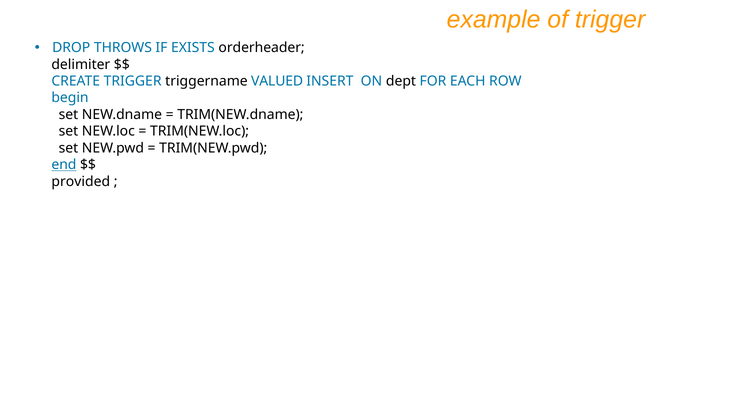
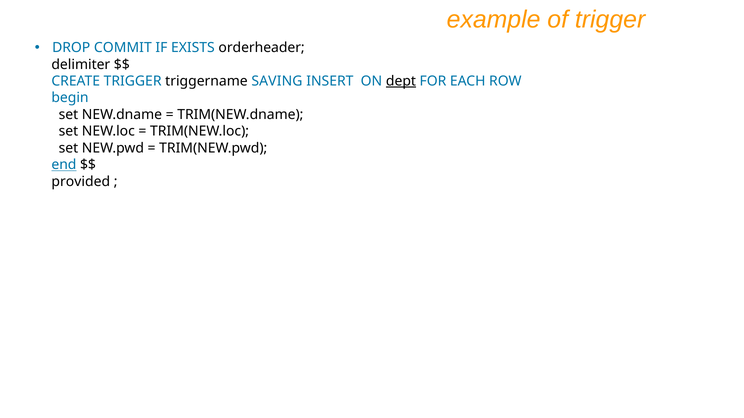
THROWS: THROWS -> COMMIT
VALUED: VALUED -> SAVING
dept underline: none -> present
